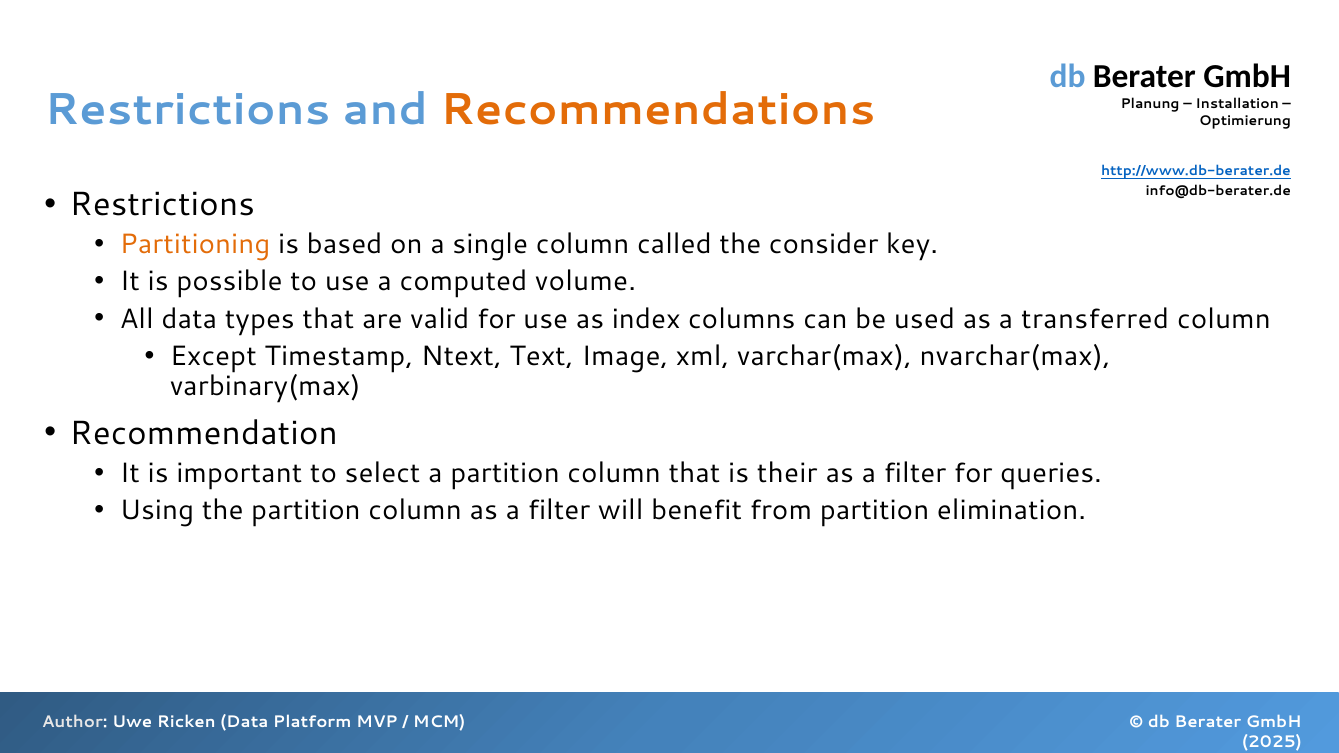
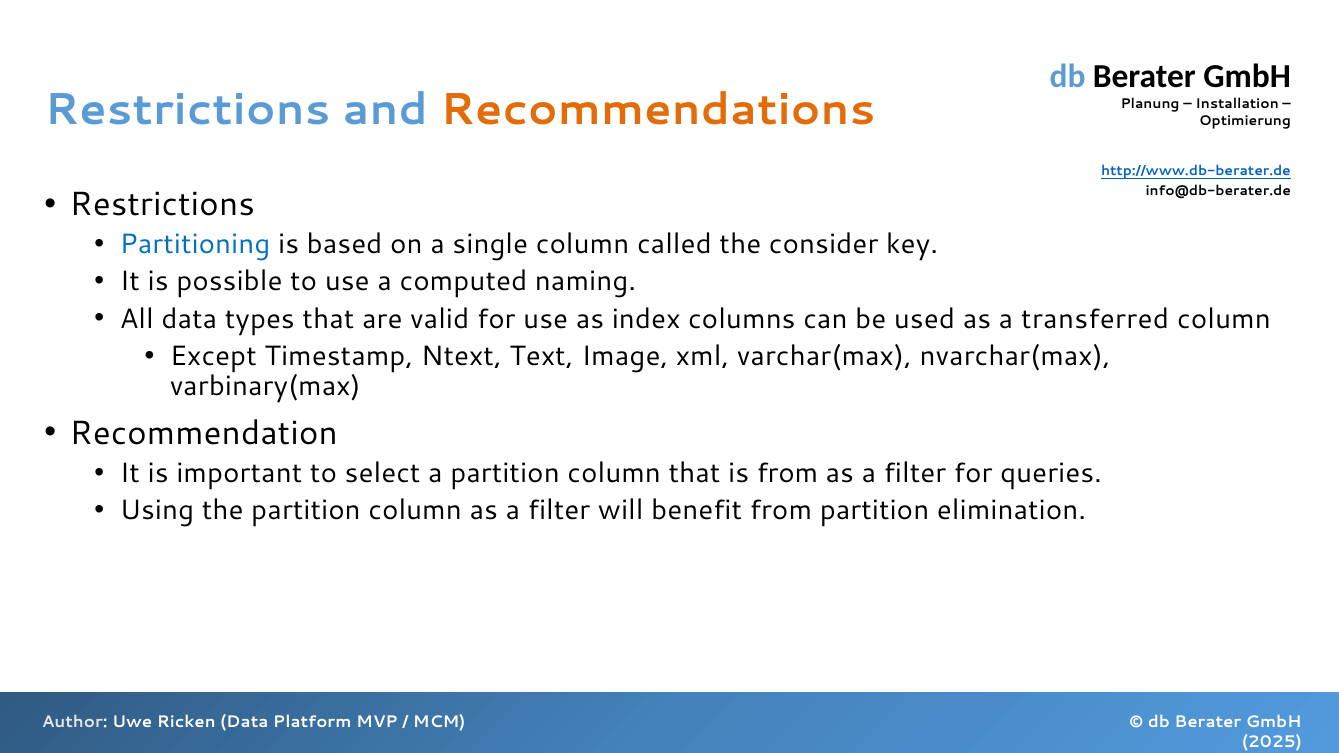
Partitioning colour: orange -> blue
volume: volume -> naming
is their: their -> from
